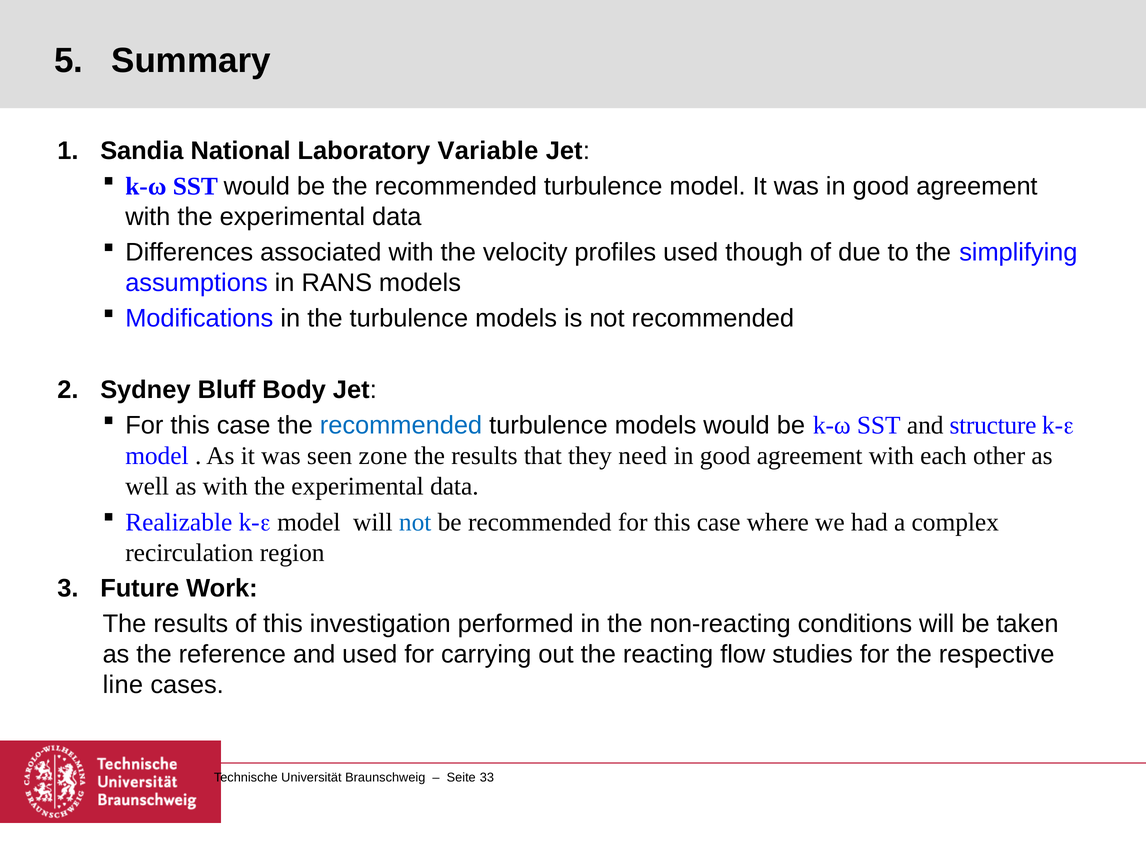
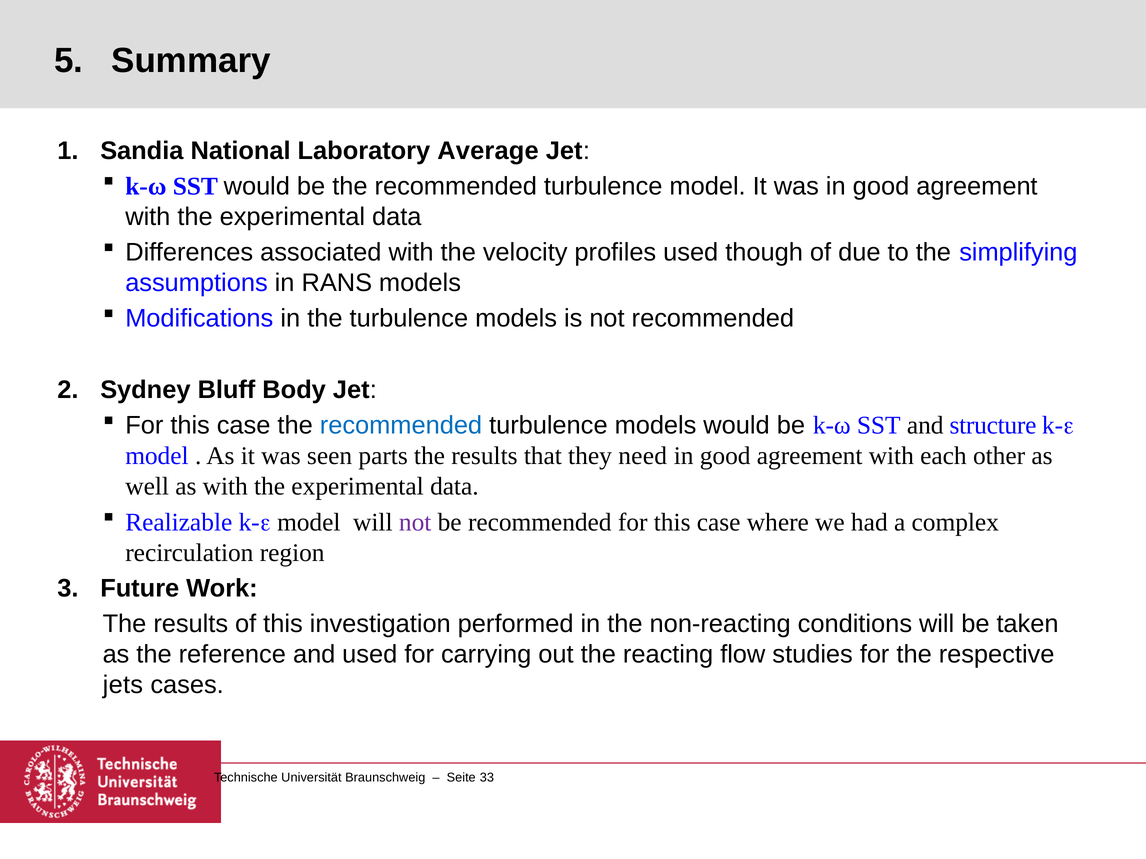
Variable: Variable -> Average
zone: zone -> parts
not at (415, 522) colour: blue -> purple
line: line -> jets
